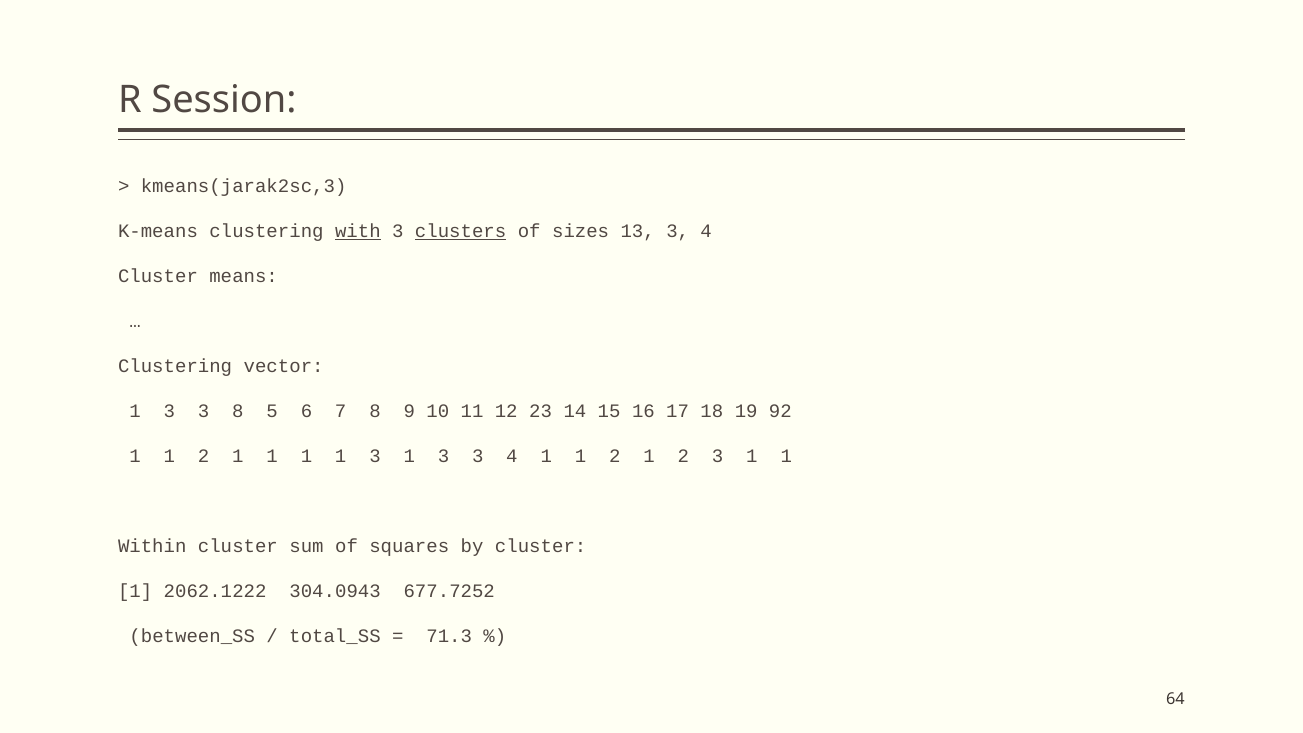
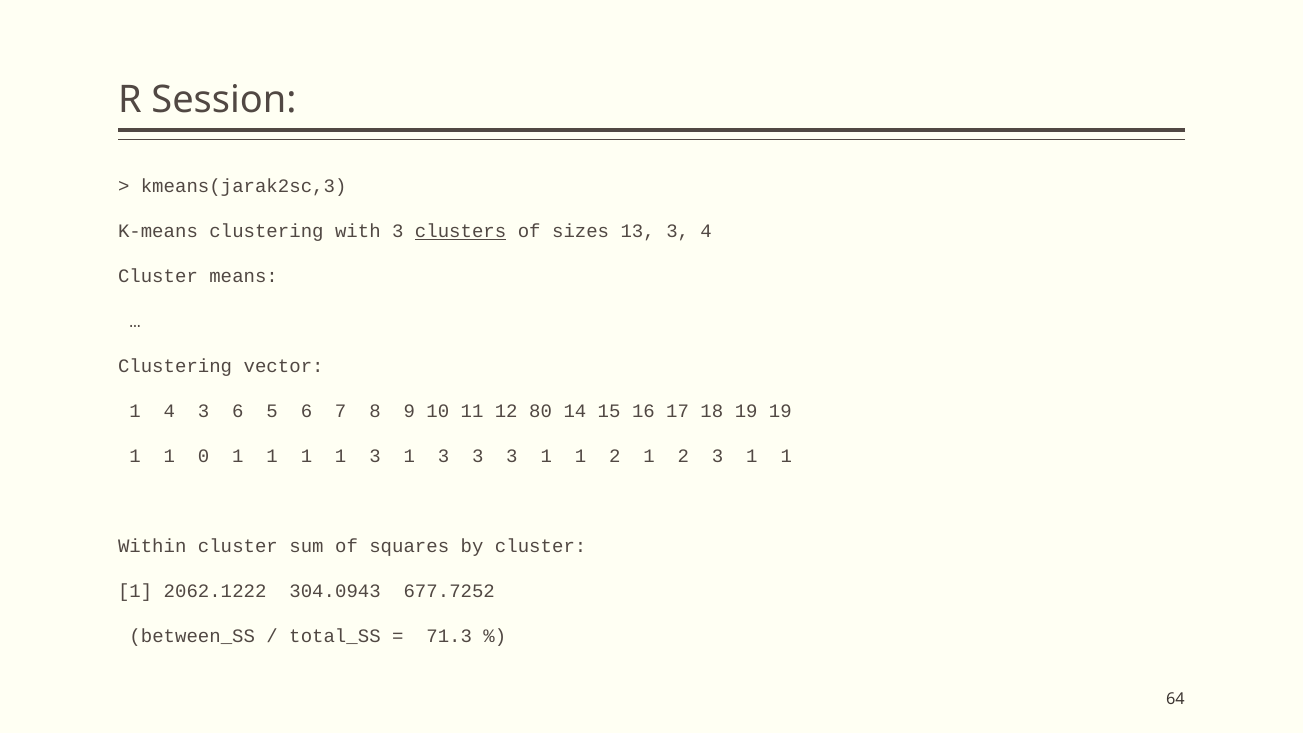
with underline: present -> none
3 at (169, 411): 3 -> 4
3 8: 8 -> 6
23: 23 -> 80
19 92: 92 -> 19
2 at (204, 456): 2 -> 0
3 3 4: 4 -> 3
